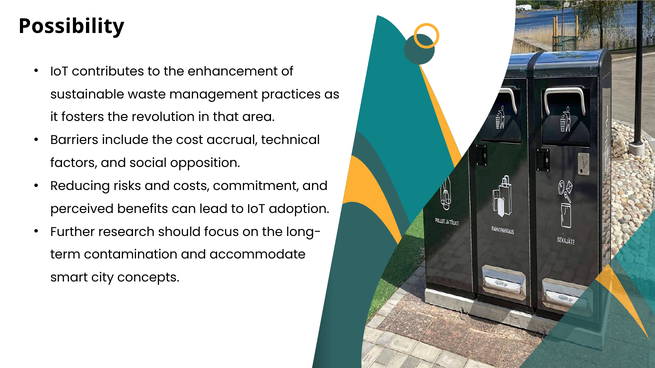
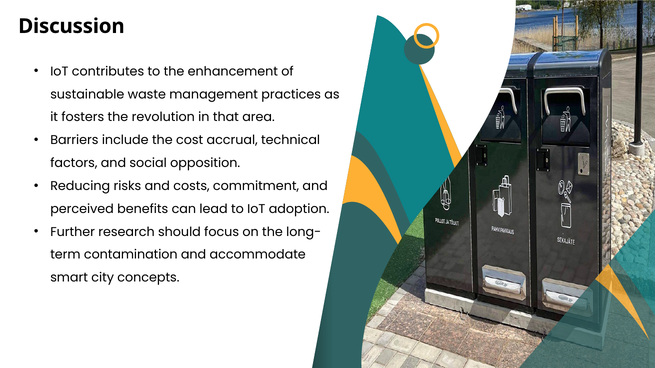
Possibility: Possibility -> Discussion
